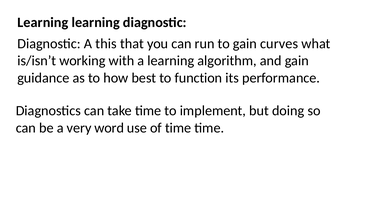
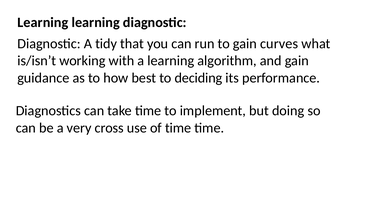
this: this -> tidy
function: function -> deciding
word: word -> cross
